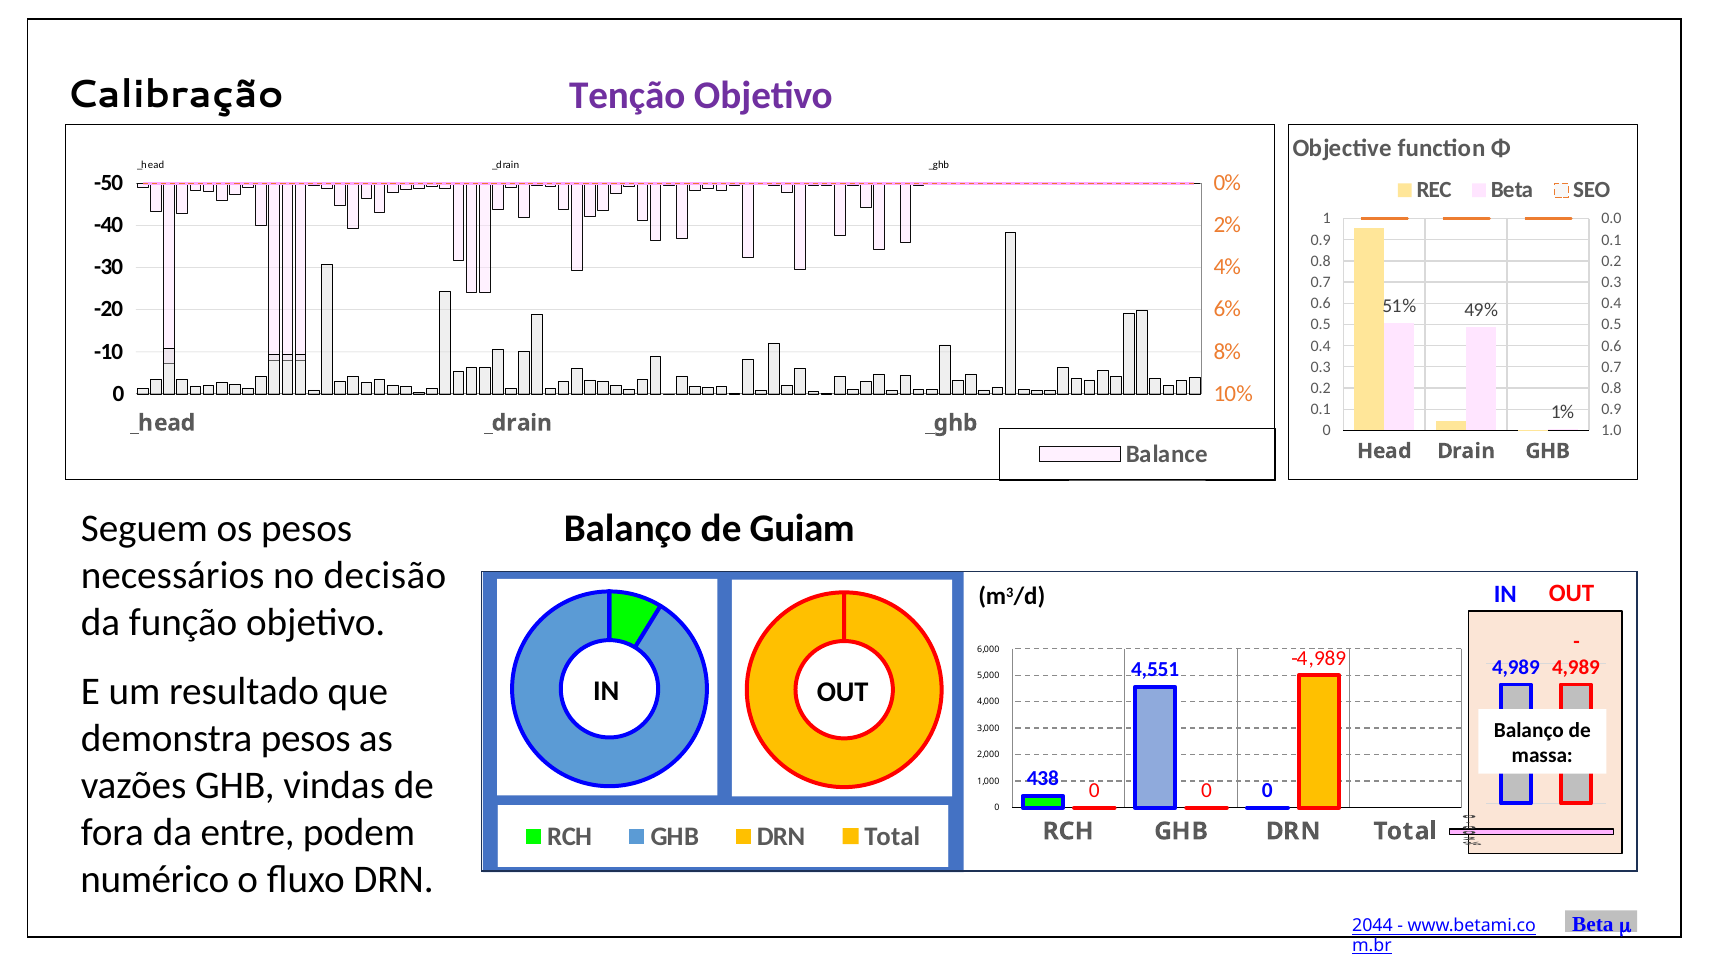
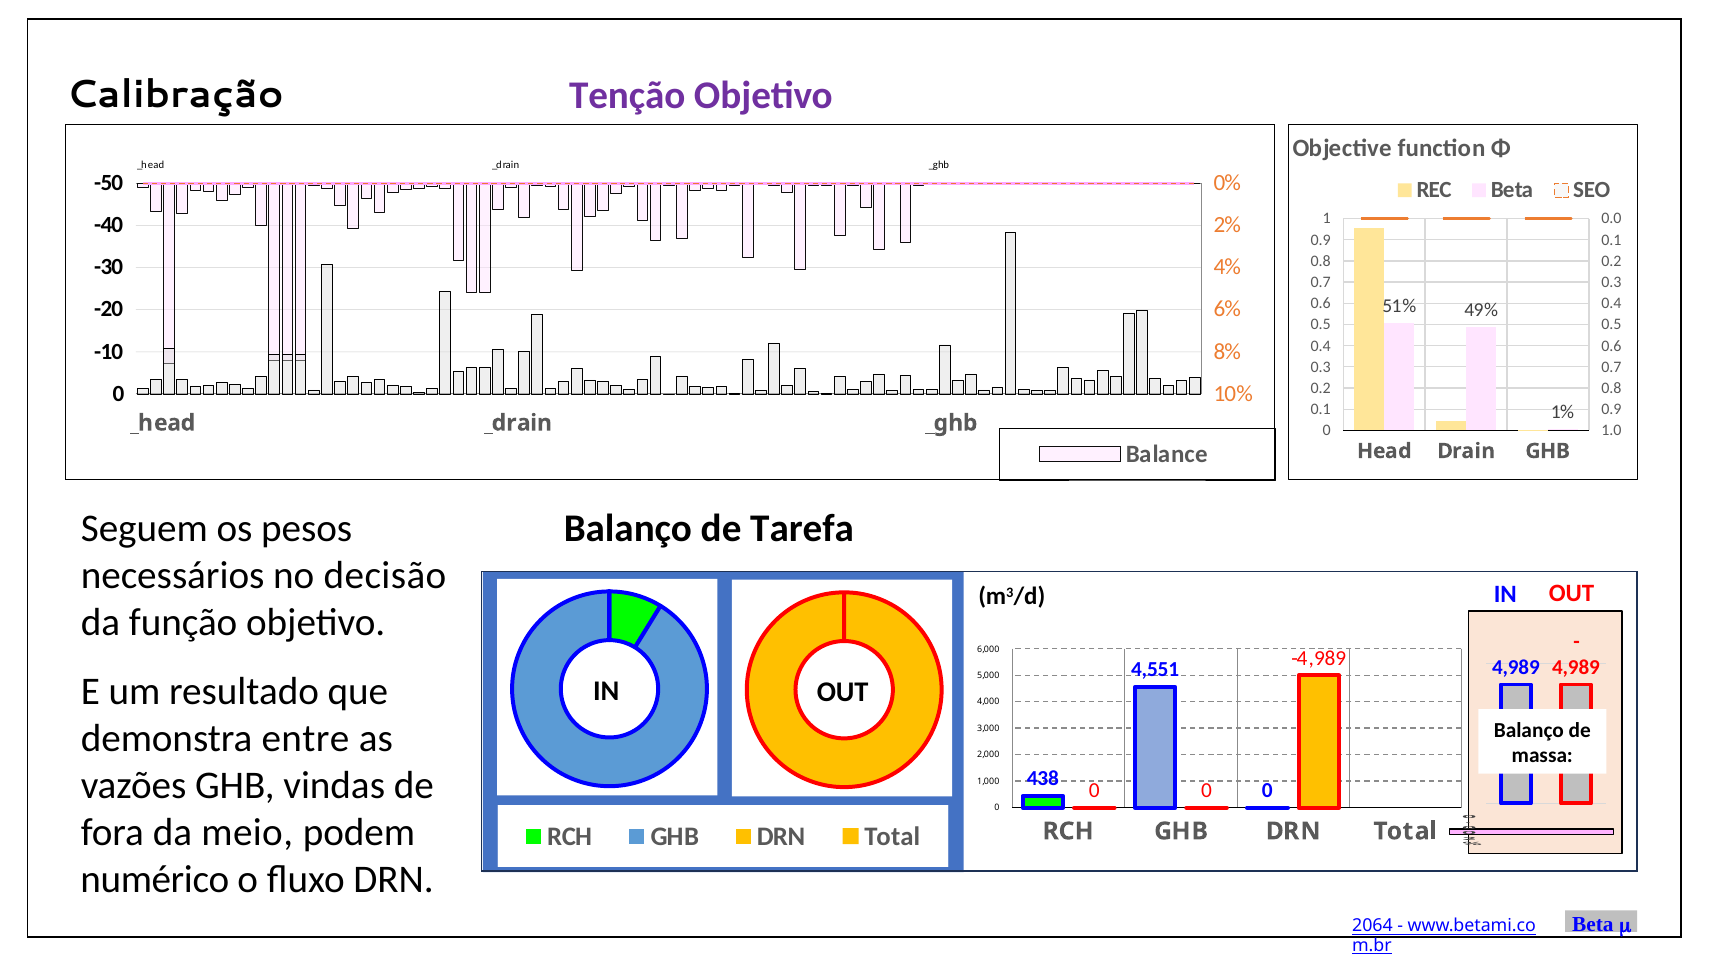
Guiam: Guiam -> Tarefa
demonstra pesos: pesos -> entre
entre: entre -> meio
2044: 2044 -> 2064
